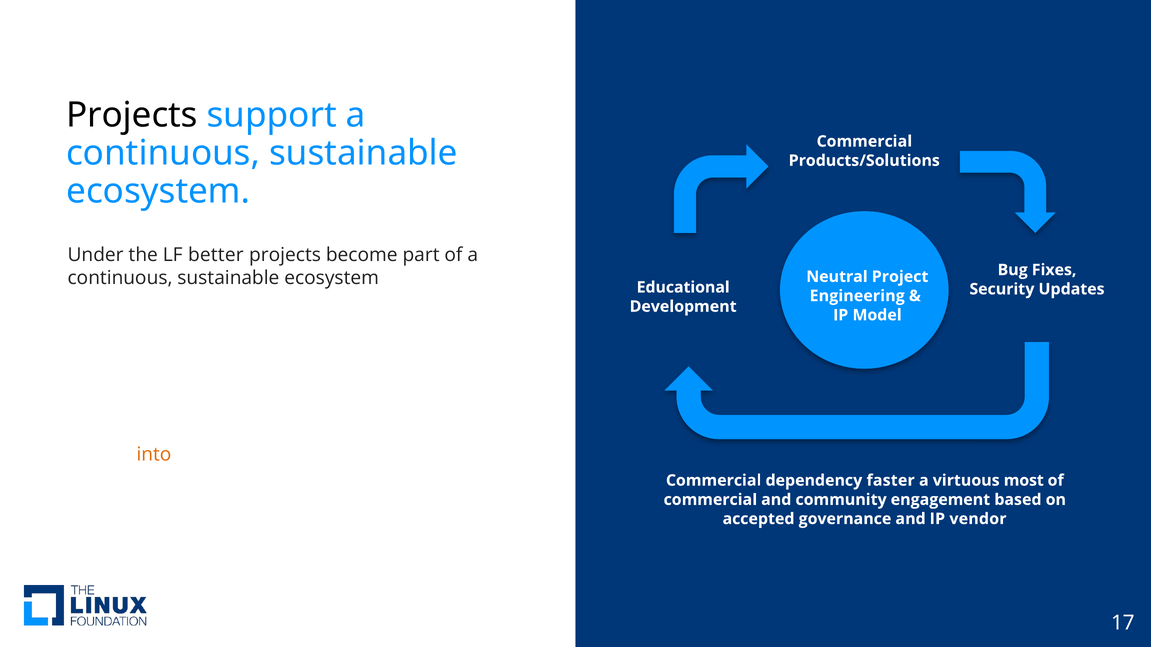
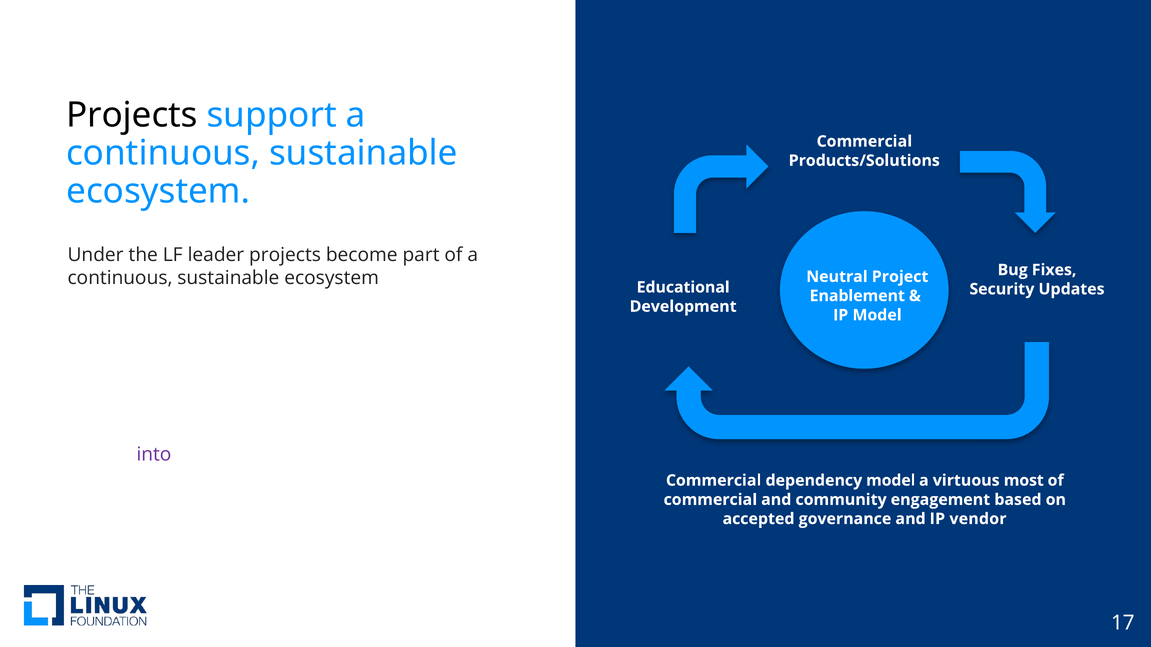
better: better -> leader
Engineering: Engineering -> Enablement
into colour: orange -> purple
dependency faster: faster -> model
